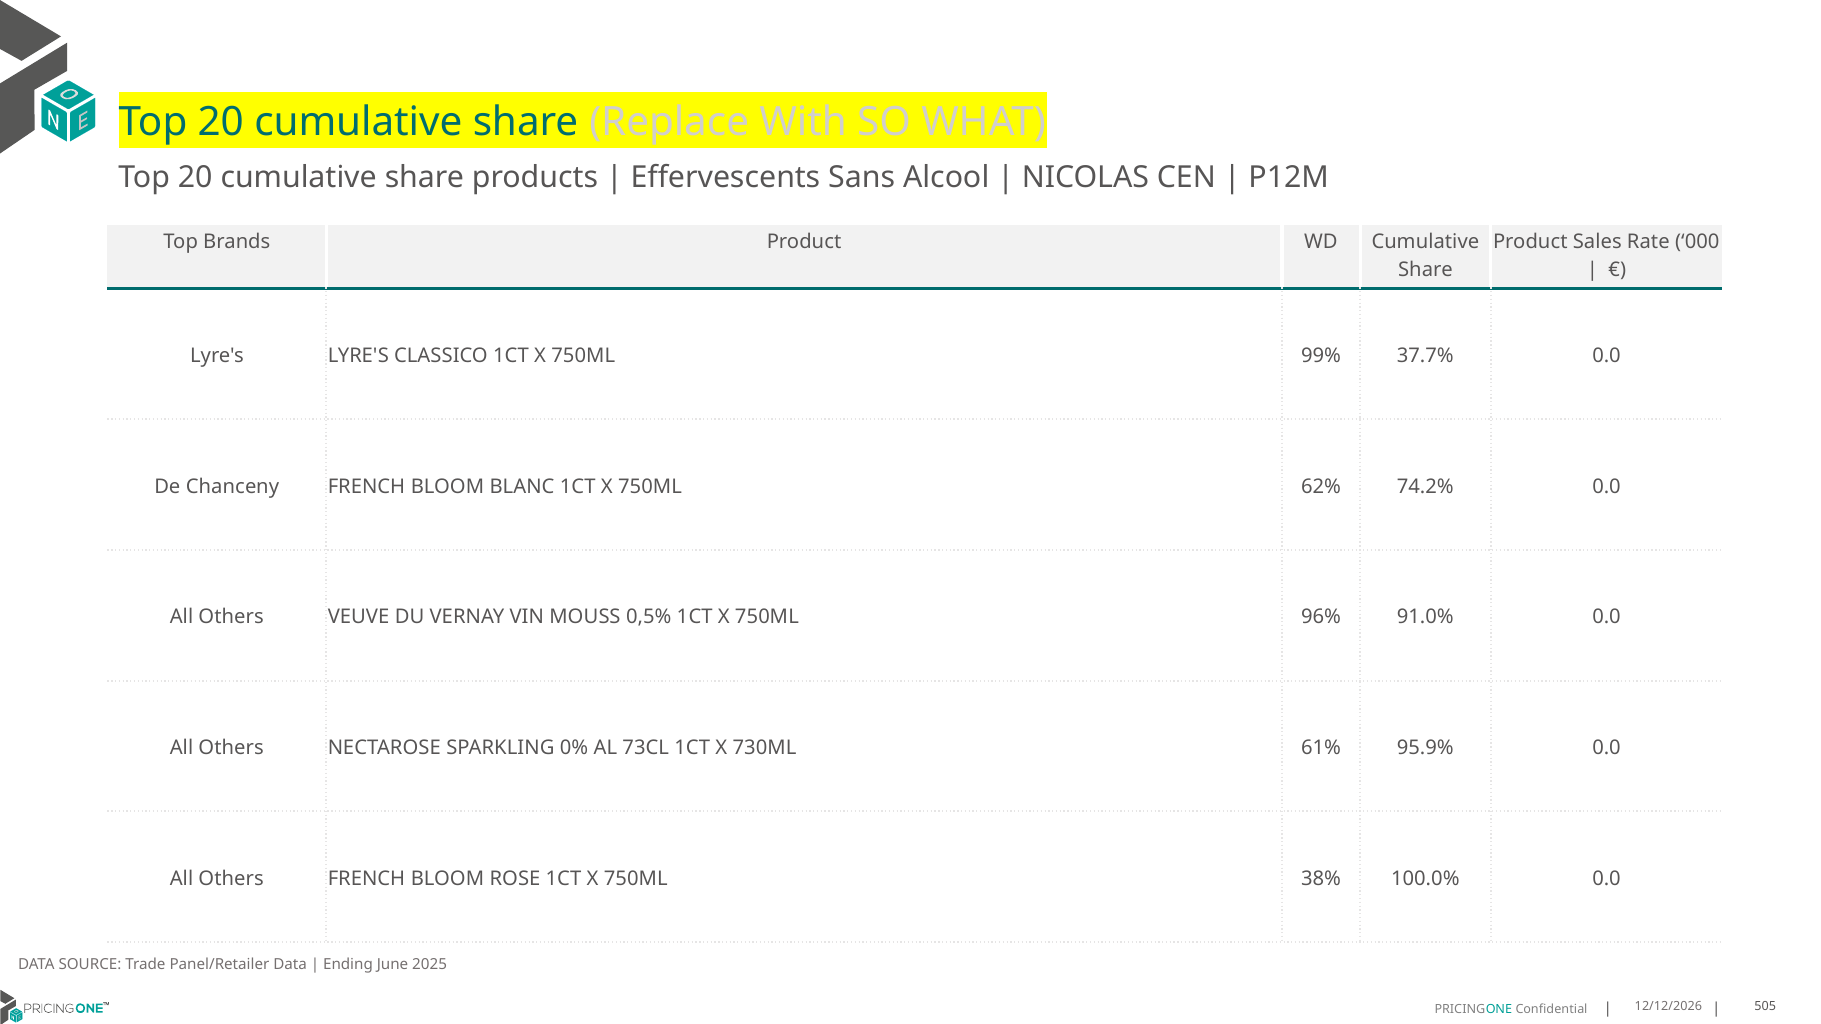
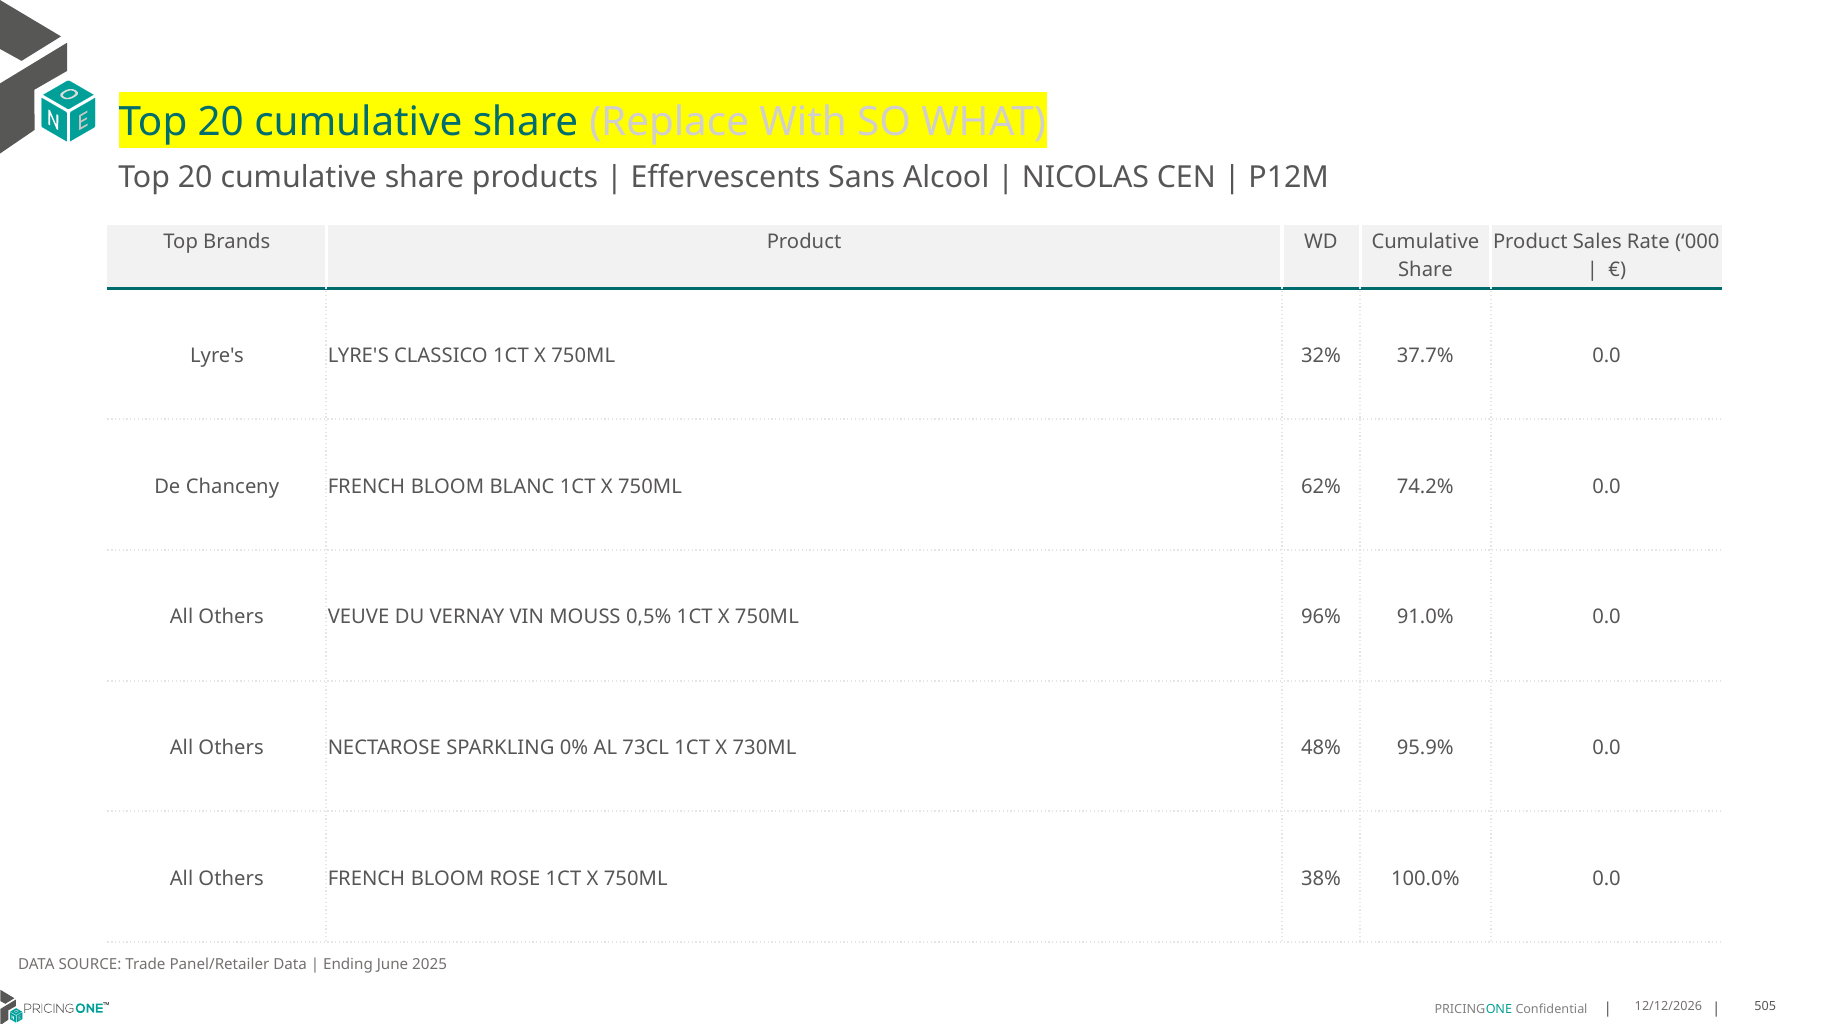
99%: 99% -> 32%
61%: 61% -> 48%
